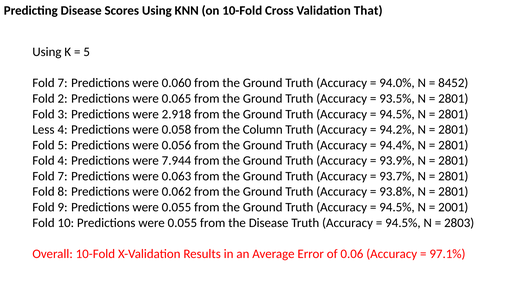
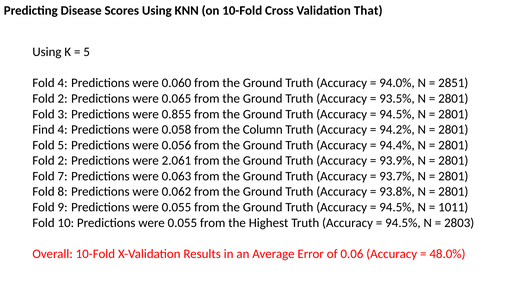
7 at (63, 83): 7 -> 4
8452: 8452 -> 2851
2.918: 2.918 -> 0.855
Less: Less -> Find
4 at (63, 161): 4 -> 2
7.944: 7.944 -> 2.061
2001: 2001 -> 1011
the Disease: Disease -> Highest
97.1%: 97.1% -> 48.0%
